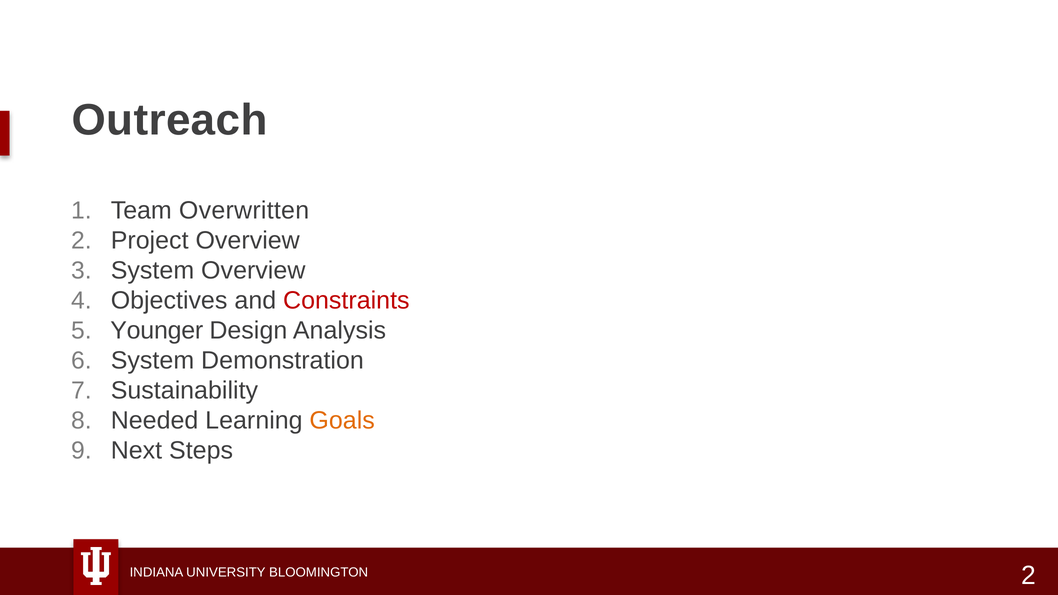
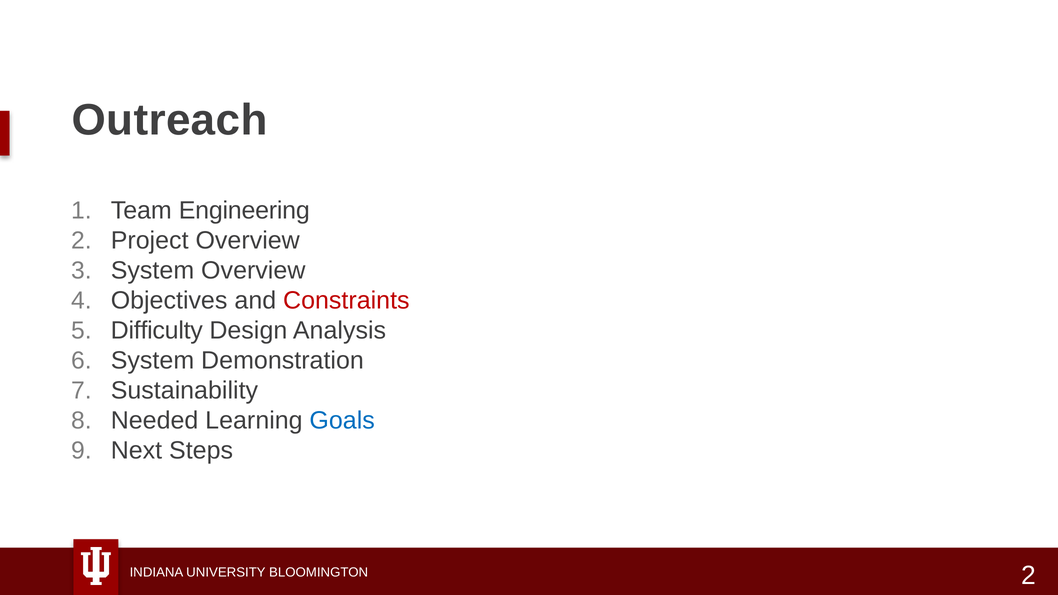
Overwritten: Overwritten -> Engineering
Younger: Younger -> Difficulty
Goals colour: orange -> blue
